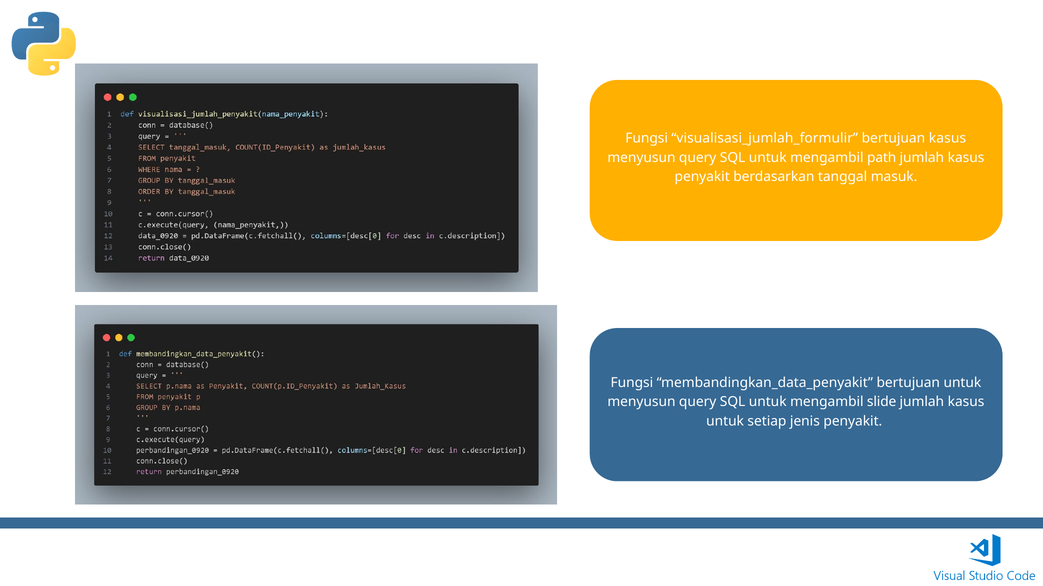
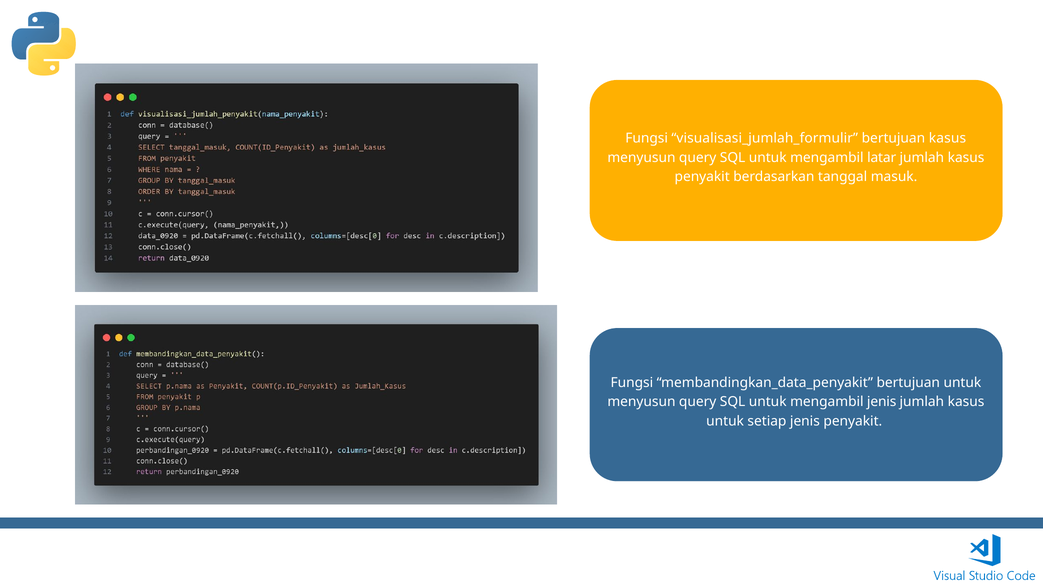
path: path -> latar
mengambil slide: slide -> jenis
